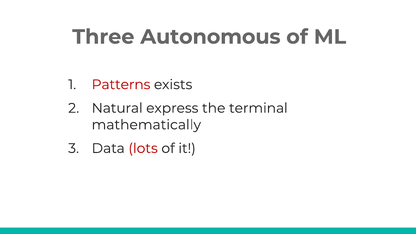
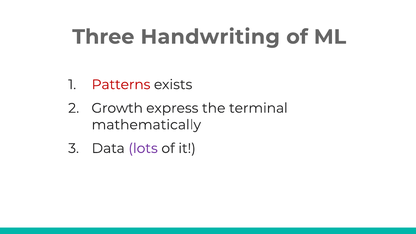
Autonomous: Autonomous -> Handwriting
Natural: Natural -> Growth
lots colour: red -> purple
